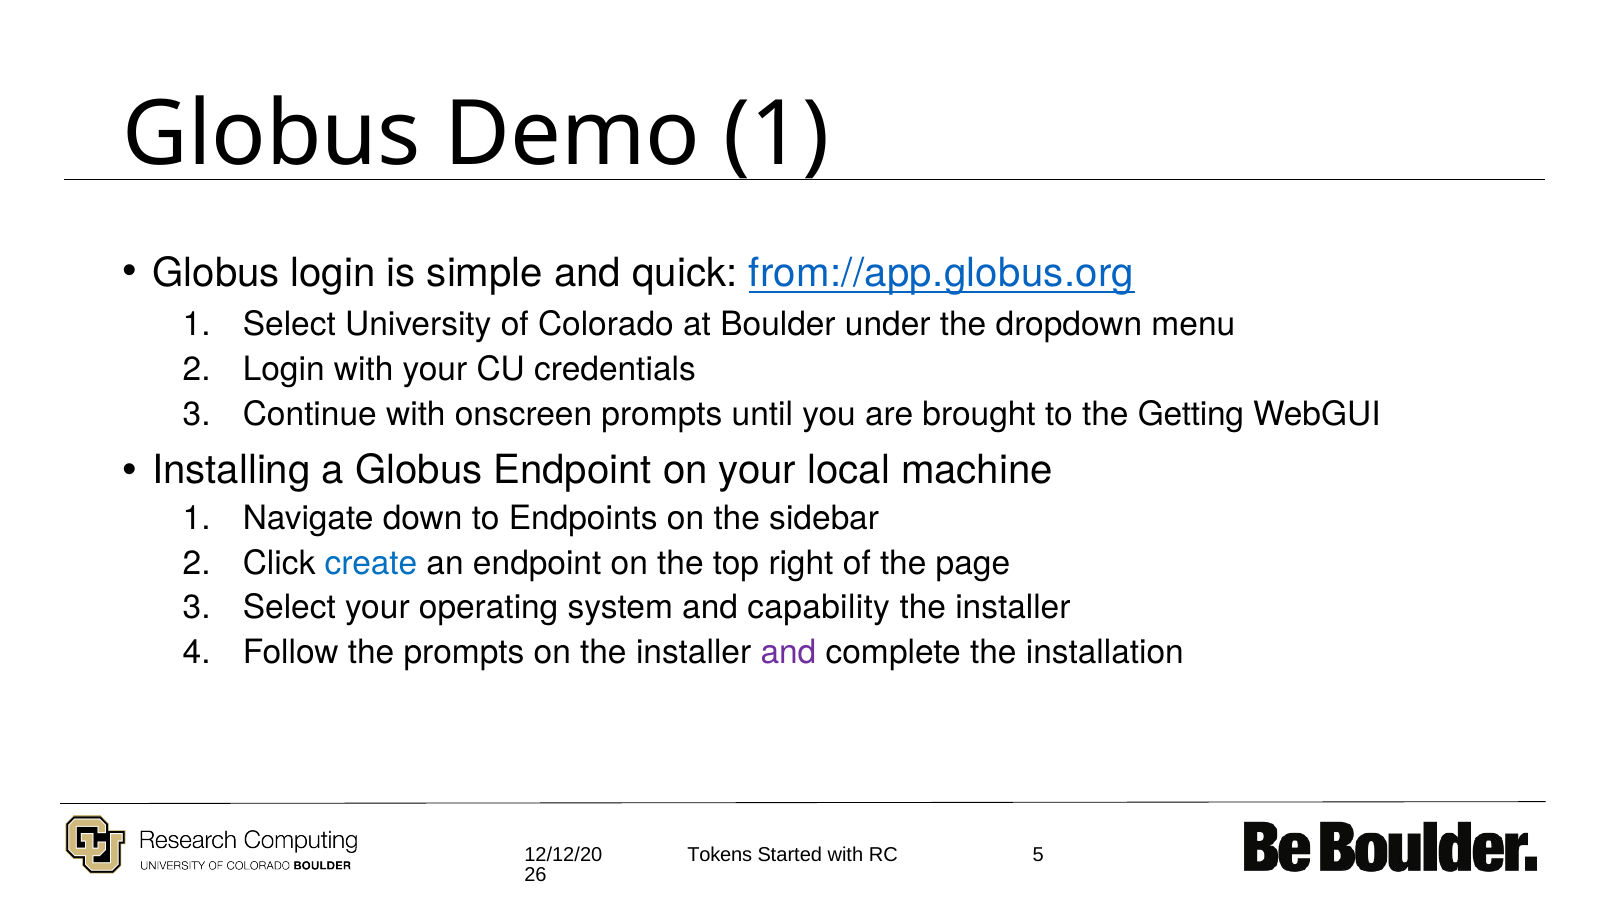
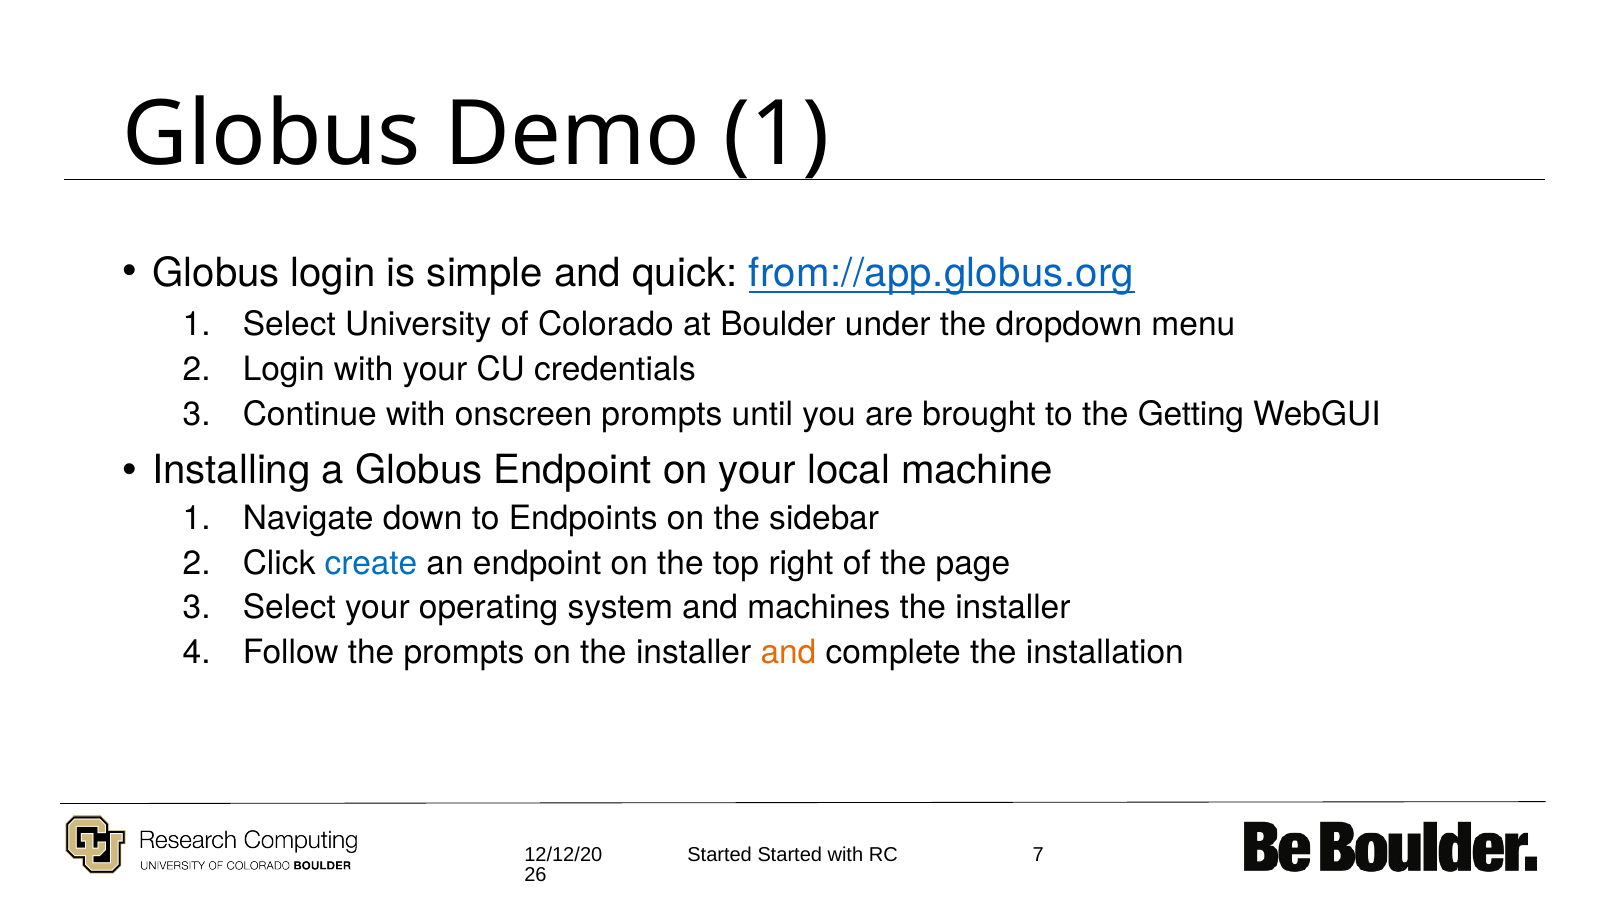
capability: capability -> machines
and at (788, 652) colour: purple -> orange
Tokens at (720, 855): Tokens -> Started
5: 5 -> 7
